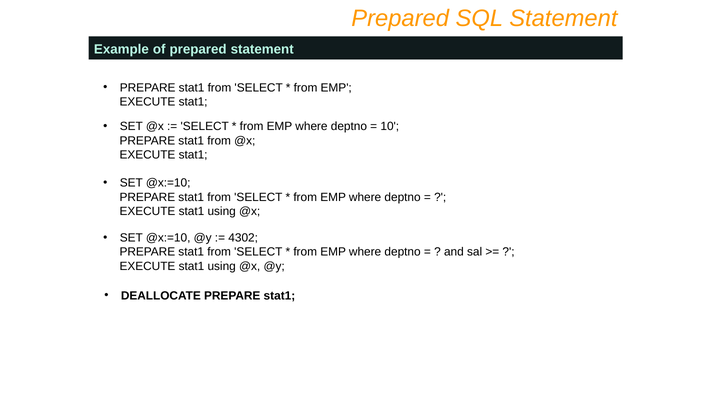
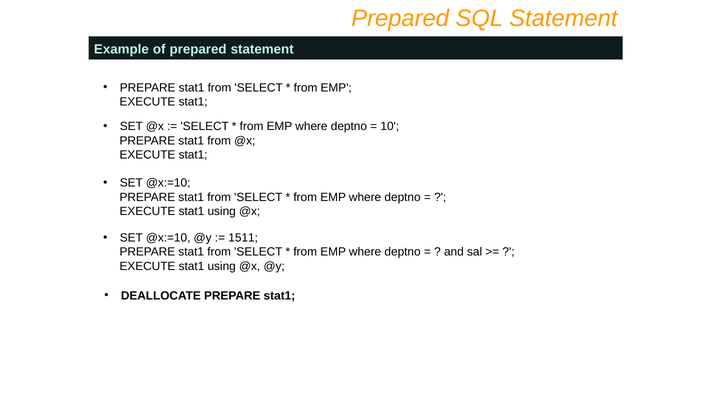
4302: 4302 -> 1511
